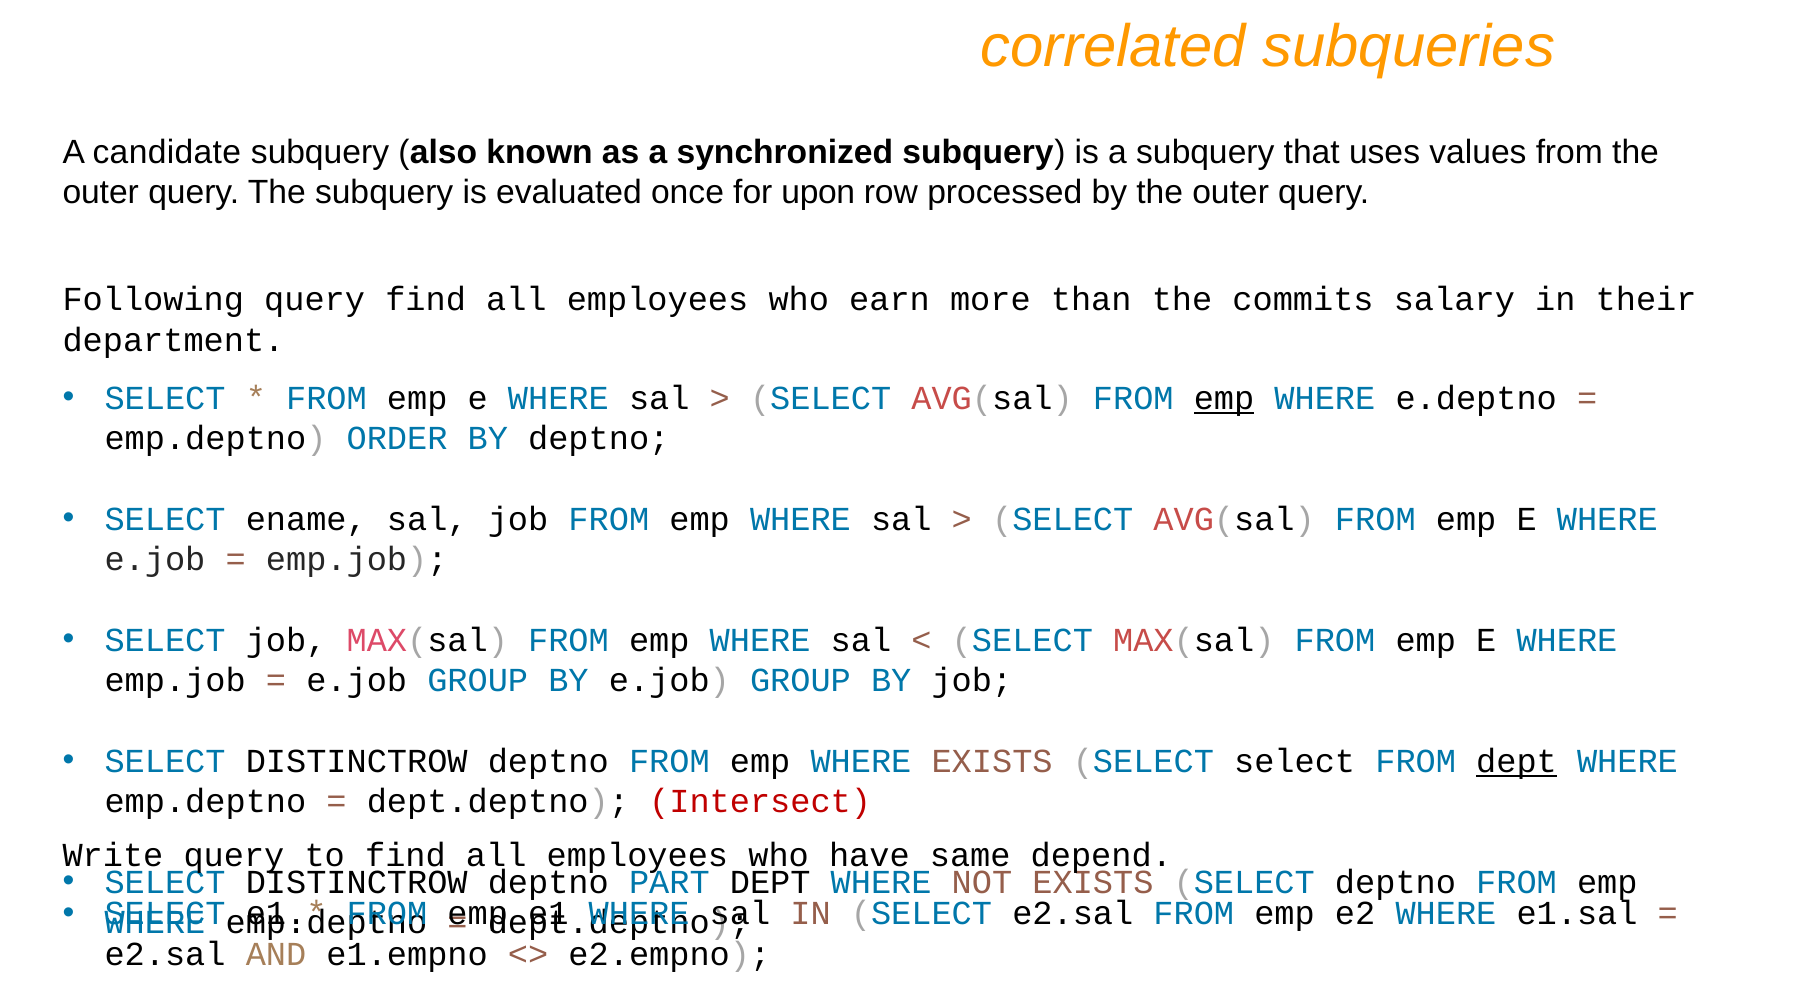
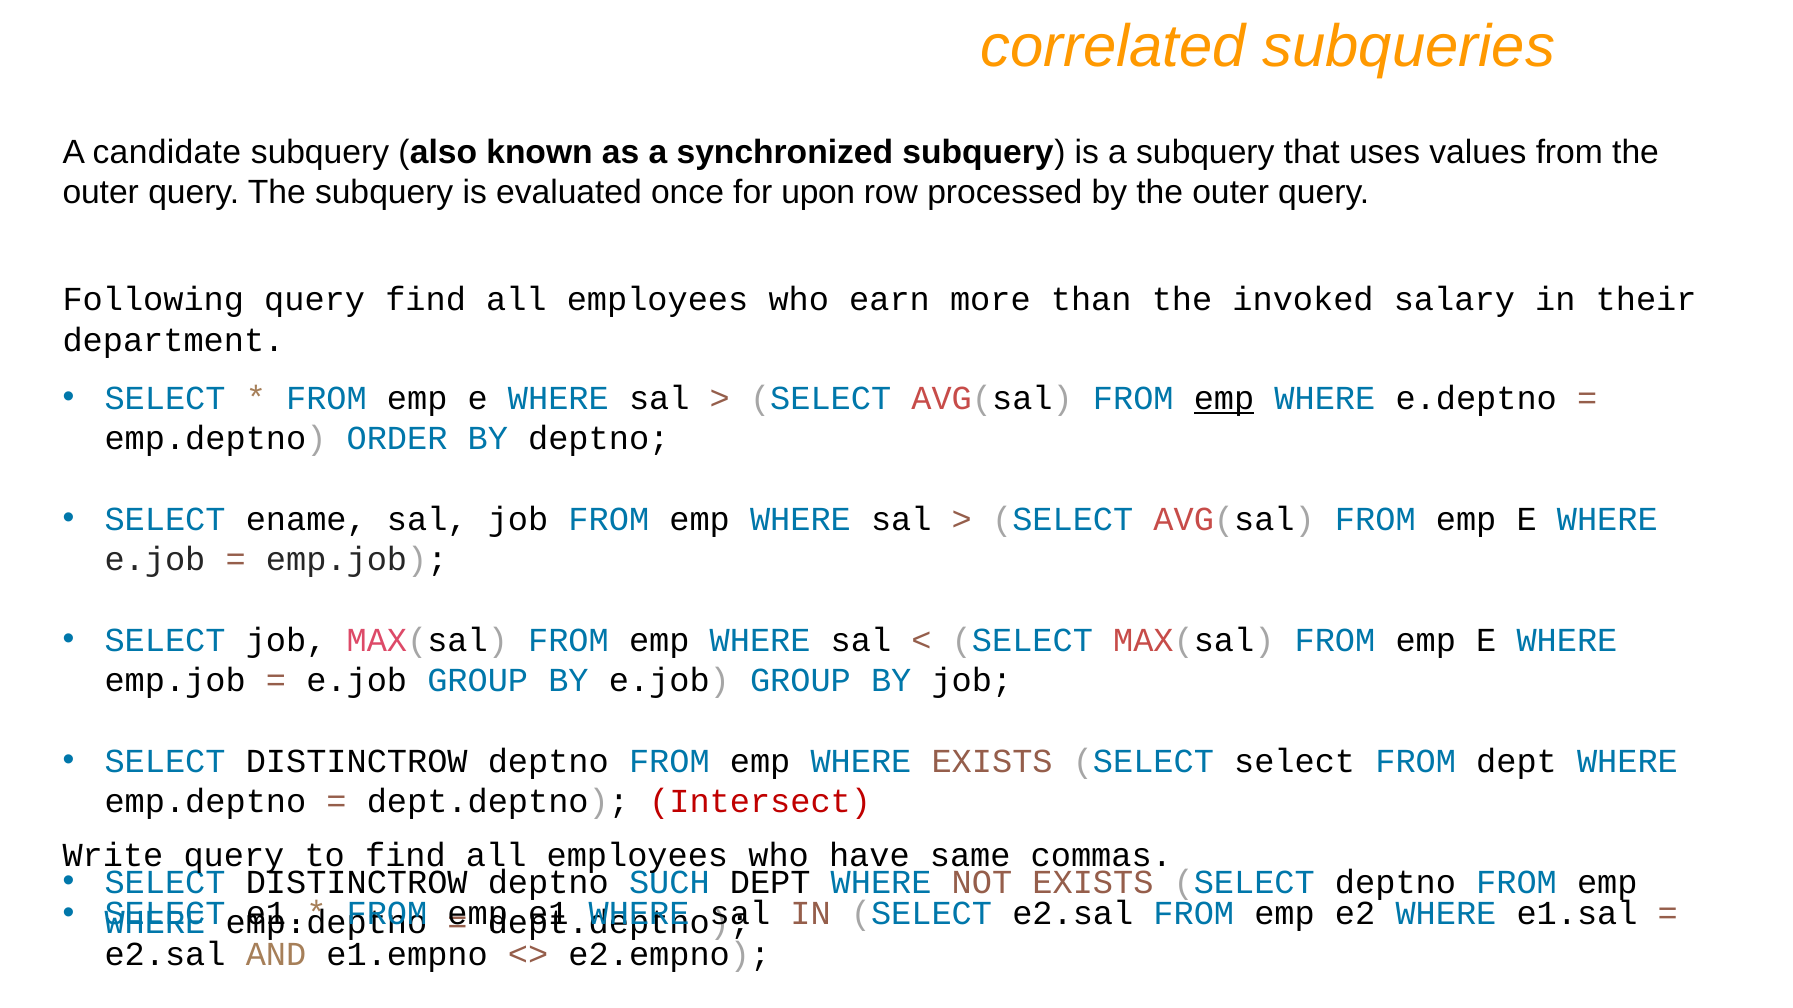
commits: commits -> invoked
dept at (1517, 762) underline: present -> none
depend: depend -> commas
PART: PART -> SUCH
